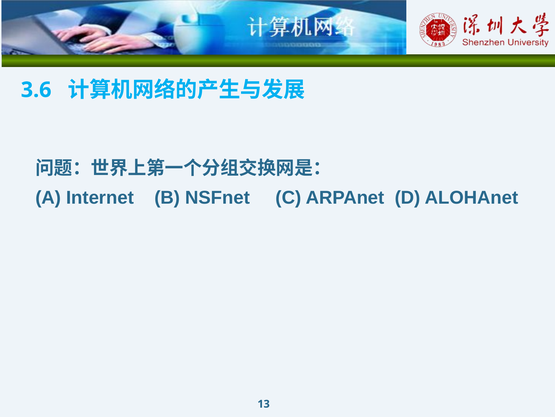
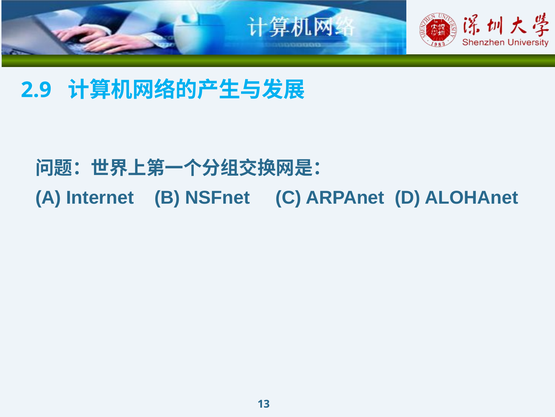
3.6: 3.6 -> 2.9
